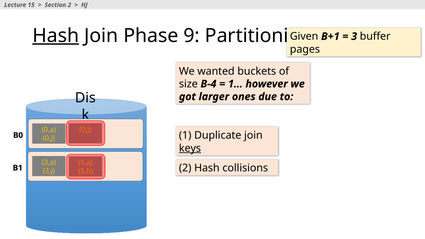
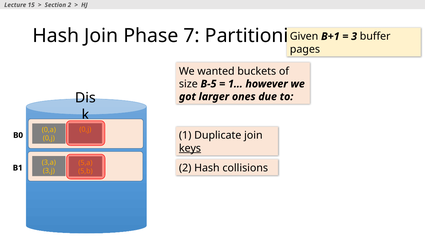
Hash at (56, 36) underline: present -> none
9: 9 -> 7
B-4: B-4 -> B-5
